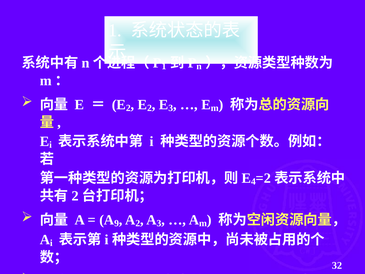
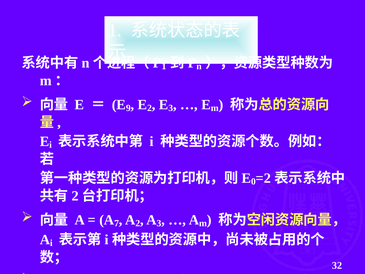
2 at (128, 108): 2 -> 9
4: 4 -> 0
9: 9 -> 7
